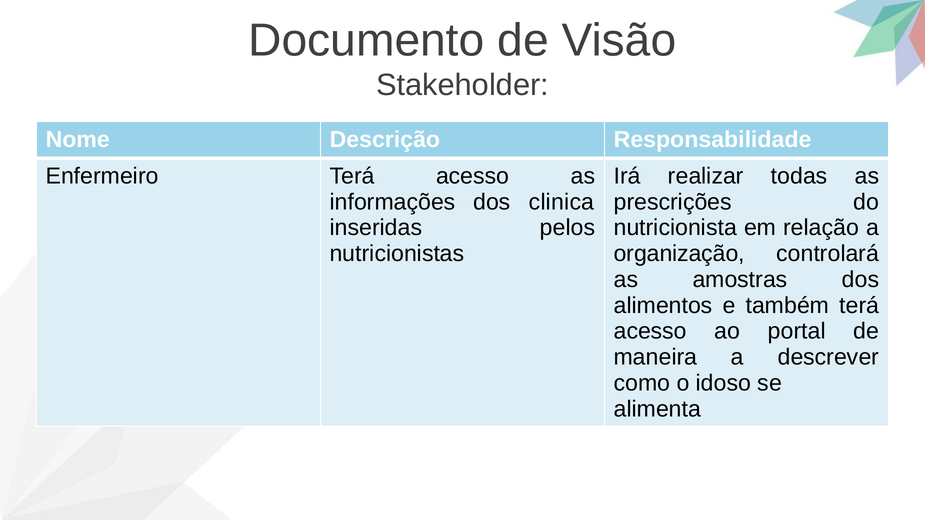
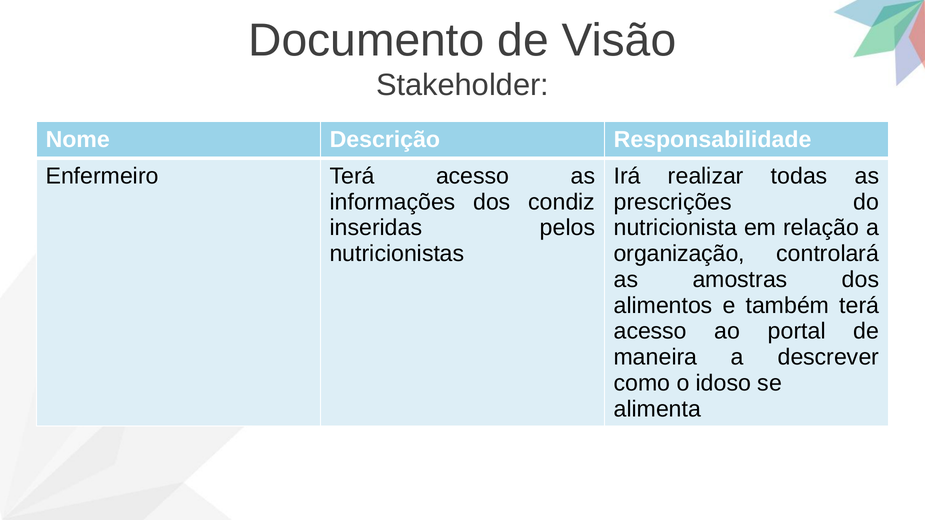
clinica: clinica -> condiz
